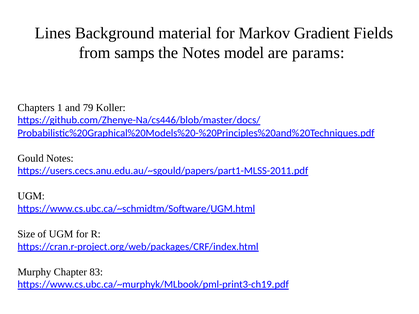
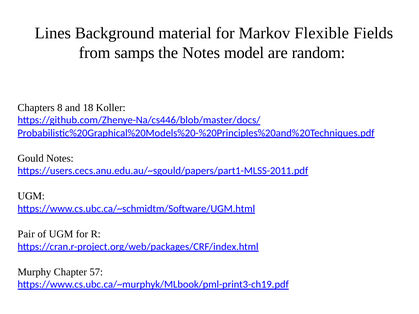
Gradient: Gradient -> Flexible
params: params -> random
1: 1 -> 8
79: 79 -> 18
Size: Size -> Pair
83: 83 -> 57
